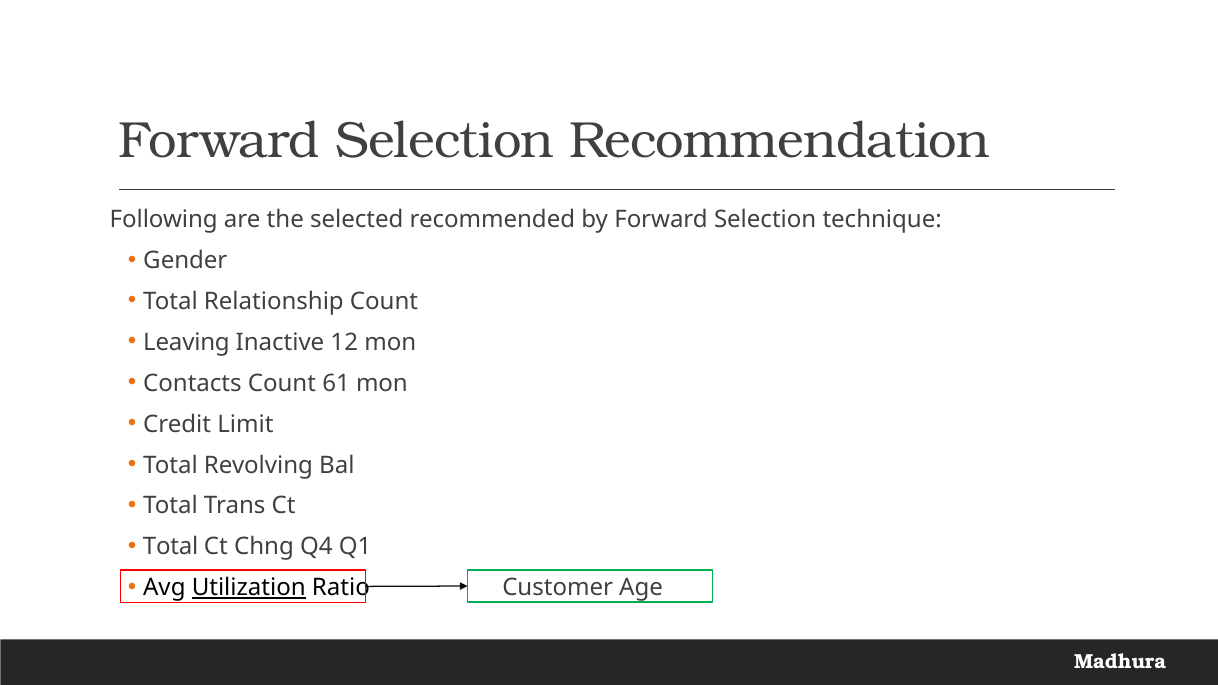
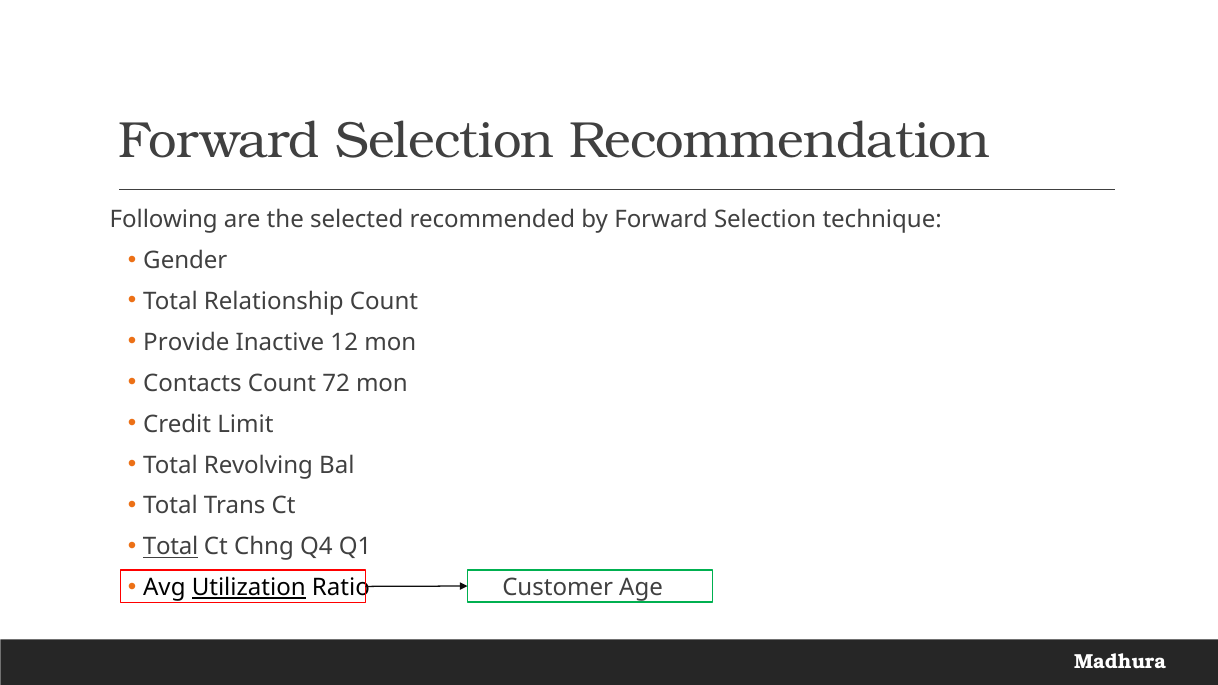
Leaving: Leaving -> Provide
61: 61 -> 72
Total at (171, 547) underline: none -> present
